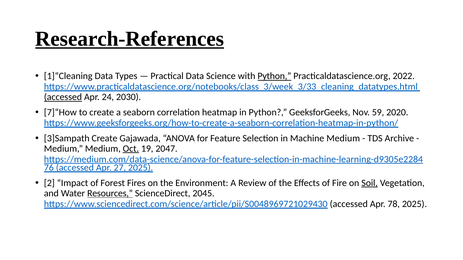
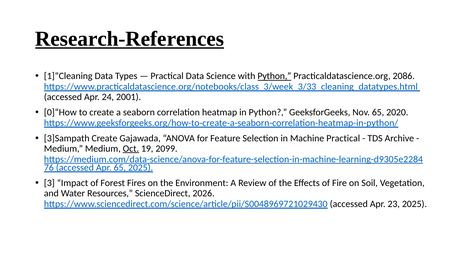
2022: 2022 -> 2086
accessed at (63, 97) underline: present -> none
2030: 2030 -> 2001
7]“How: 7]“How -> 0]“How
Nov 59: 59 -> 65
Machine Medium: Medium -> Practical
2047: 2047 -> 2099
Apr 27: 27 -> 65
2: 2 -> 3
Soil underline: present -> none
Resources underline: present -> none
2045: 2045 -> 2026
78: 78 -> 23
